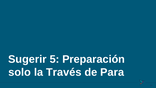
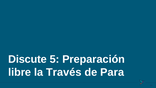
Sugerir: Sugerir -> Discute
solo: solo -> libre
